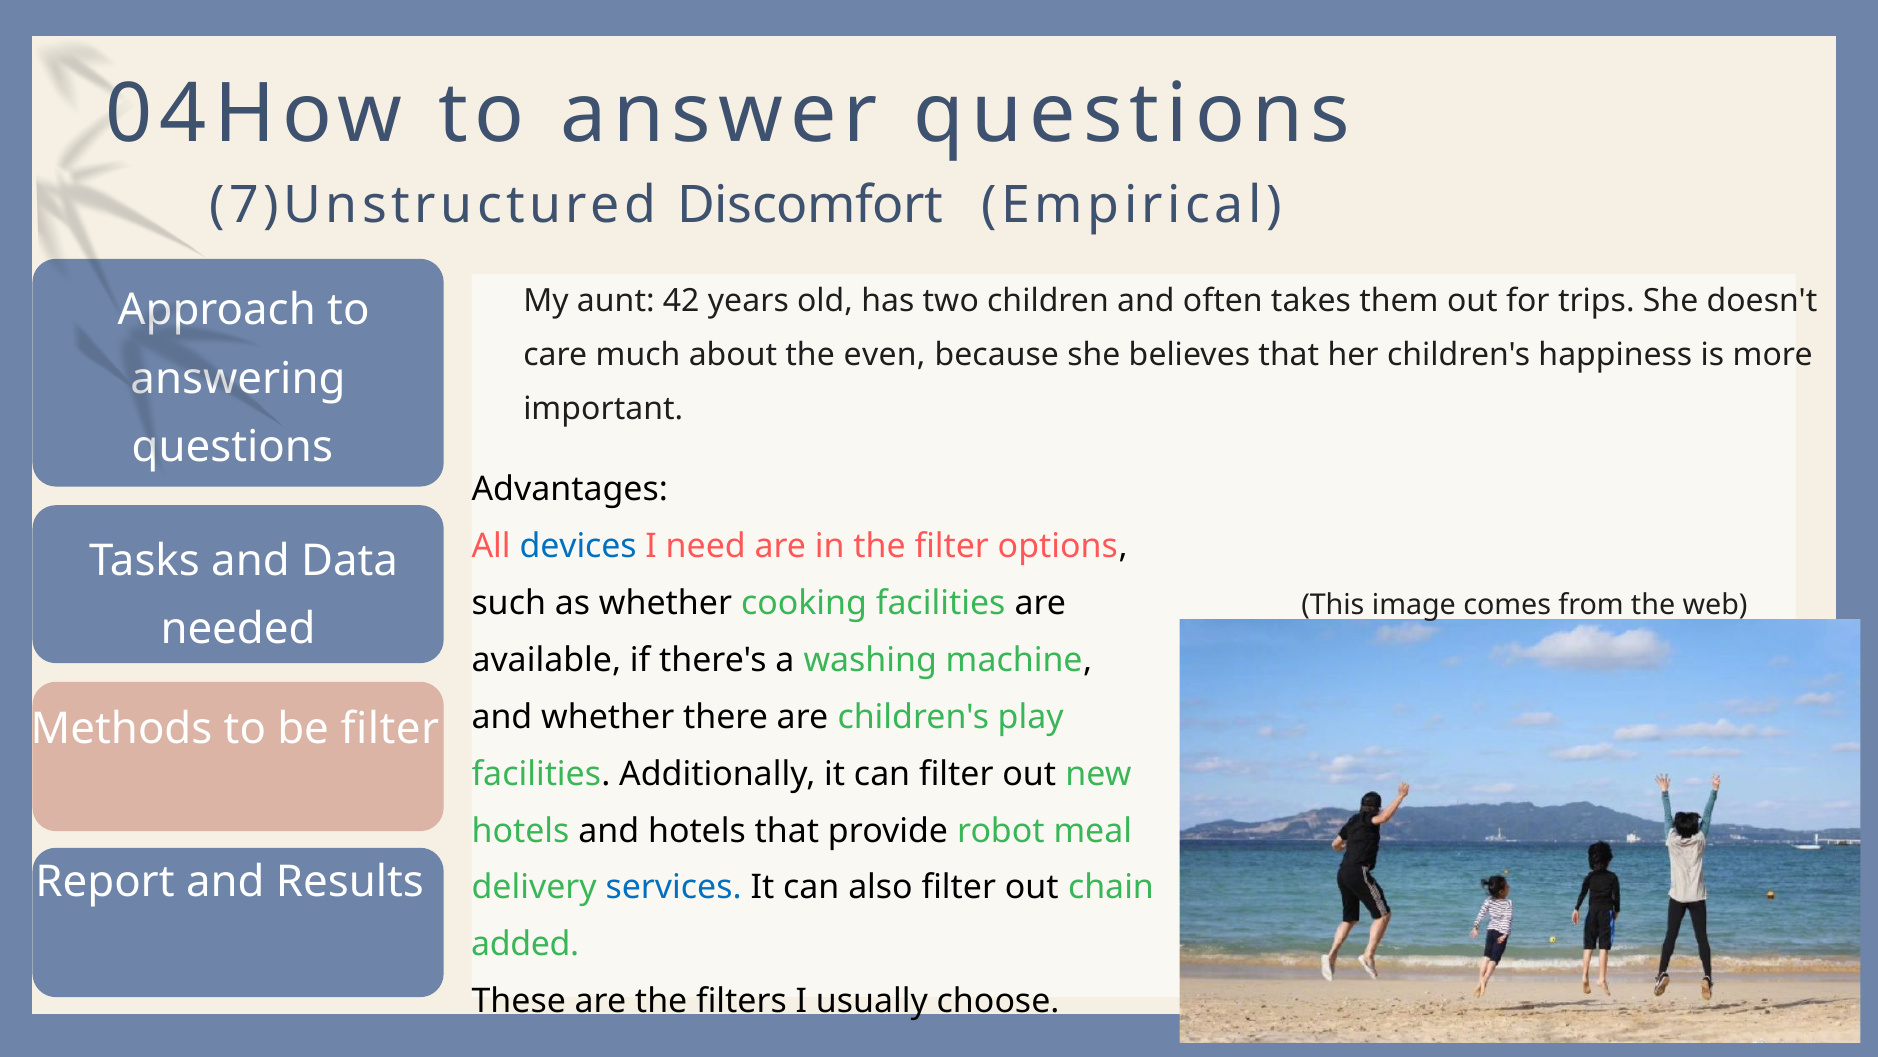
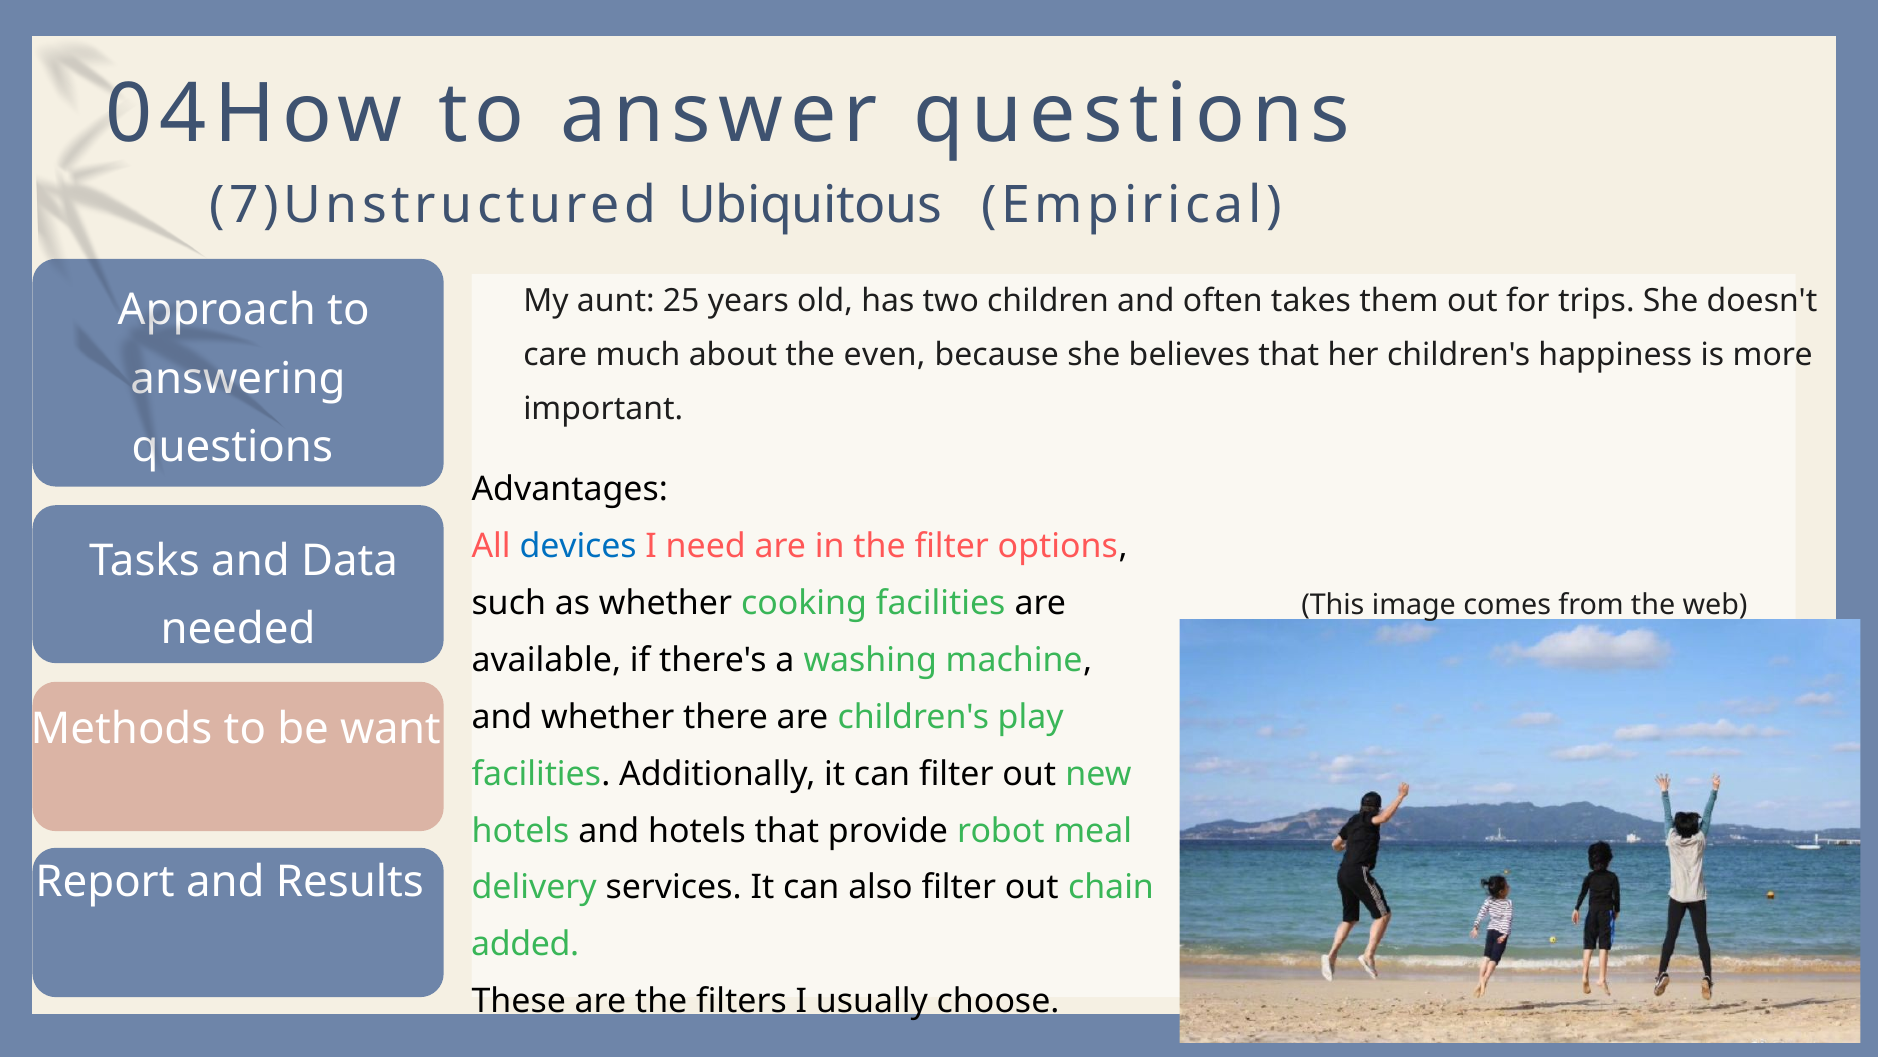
Discomfort: Discomfort -> Ubiquitous
42: 42 -> 25
be filter: filter -> want
services colour: blue -> black
